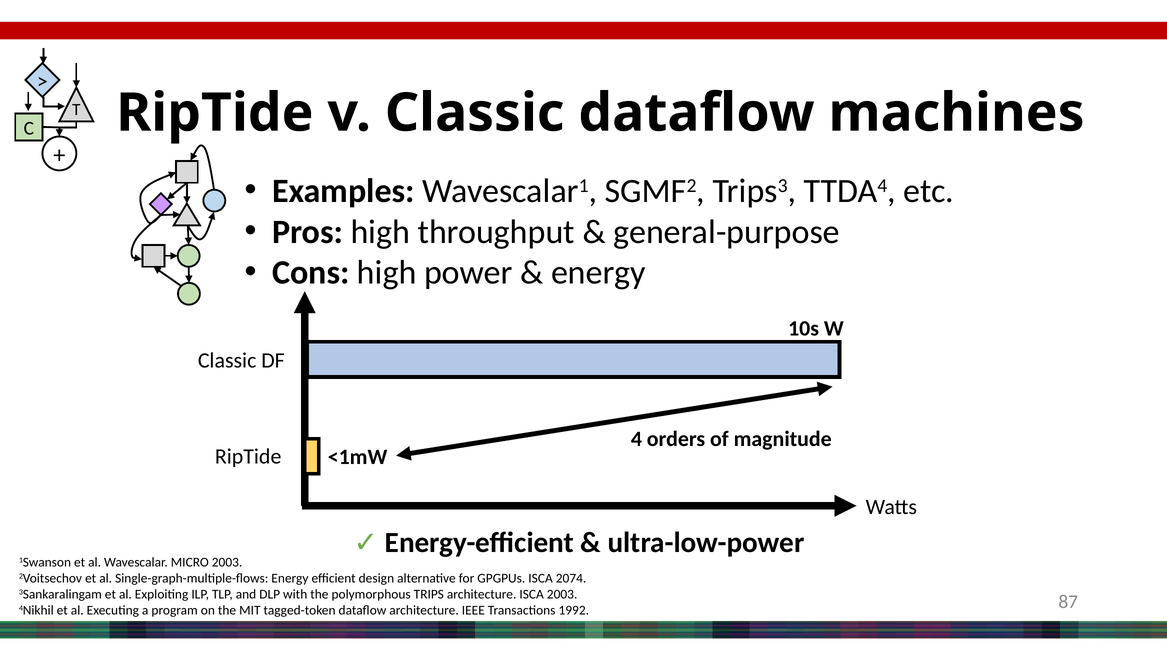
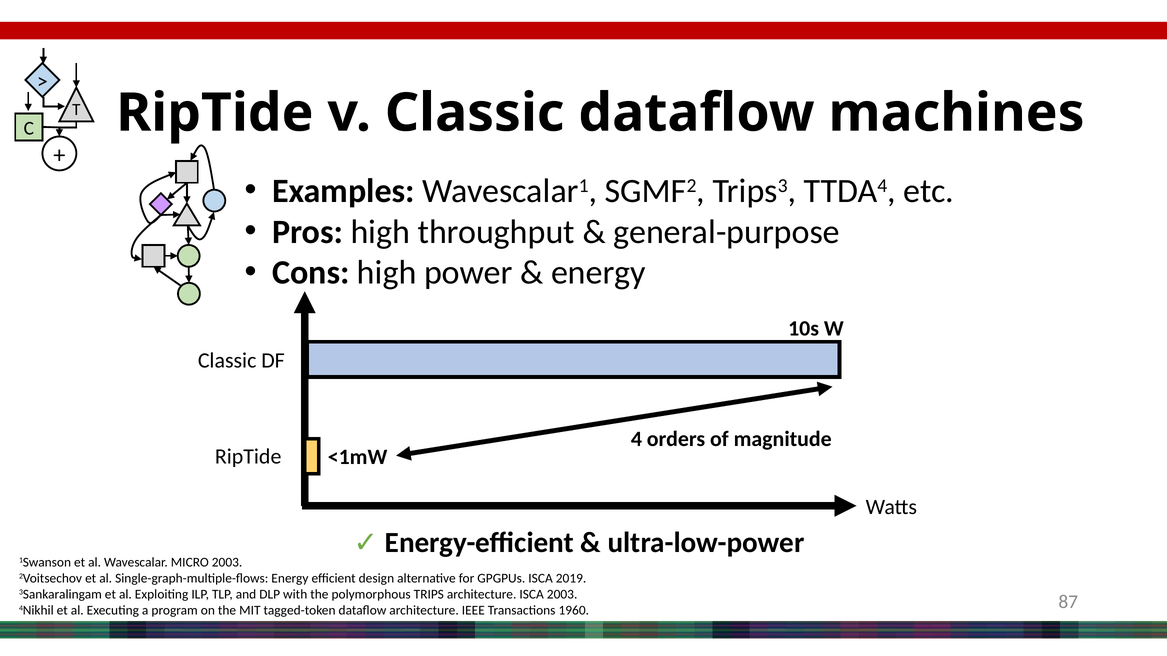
2074: 2074 -> 2019
1992: 1992 -> 1960
